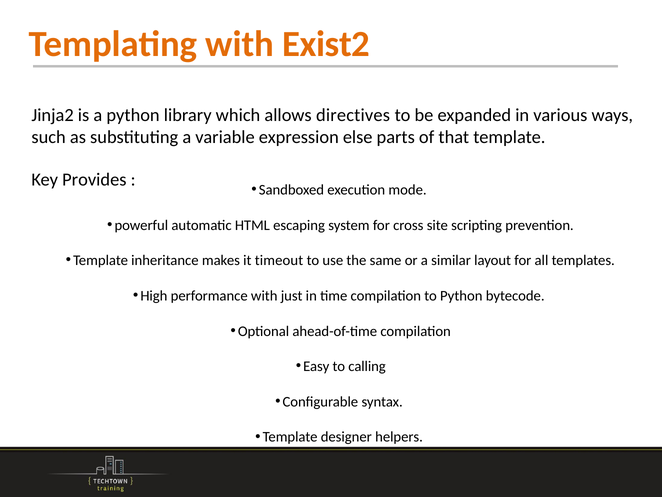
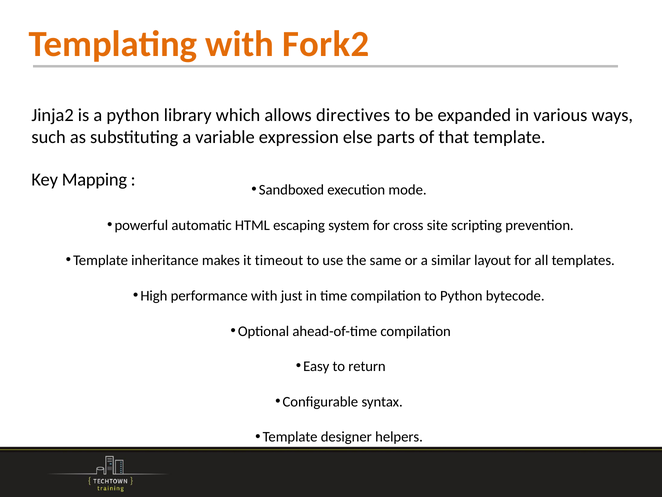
Exist2: Exist2 -> Fork2
Provides: Provides -> Mapping
calling: calling -> return
